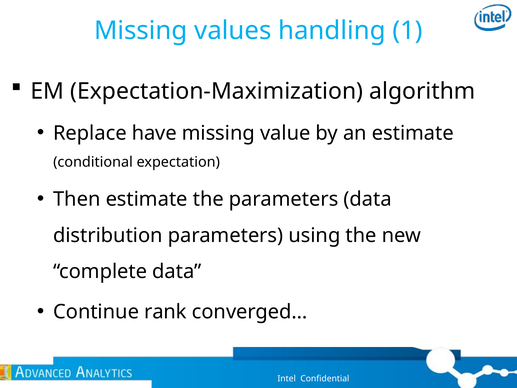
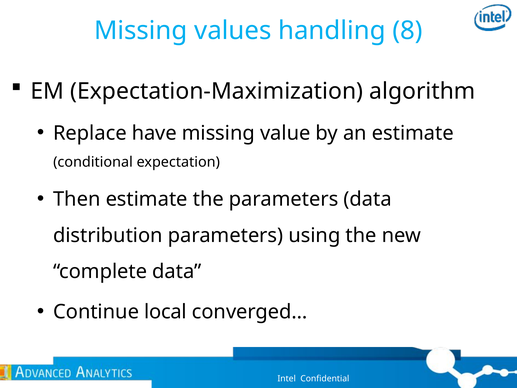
1: 1 -> 8
rank: rank -> local
